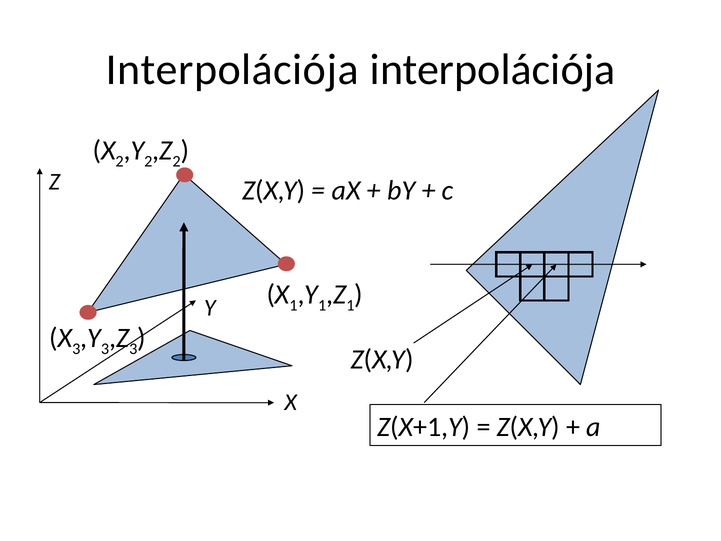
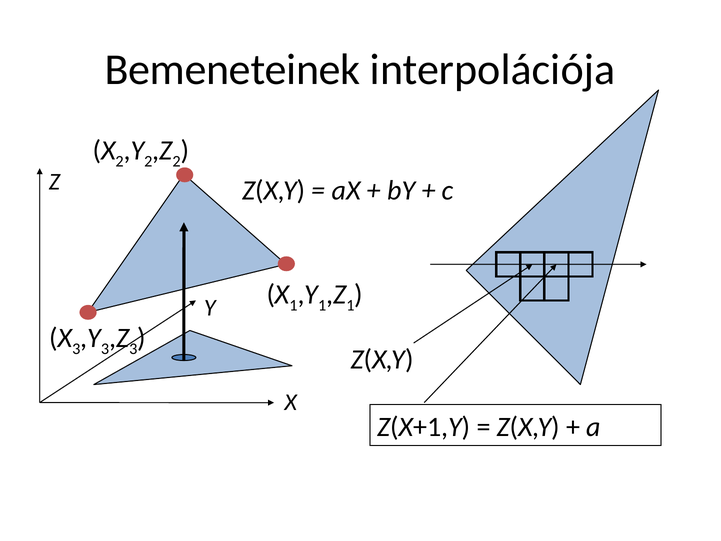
Interpolációja at (232, 70): Interpolációja -> Bemeneteinek
